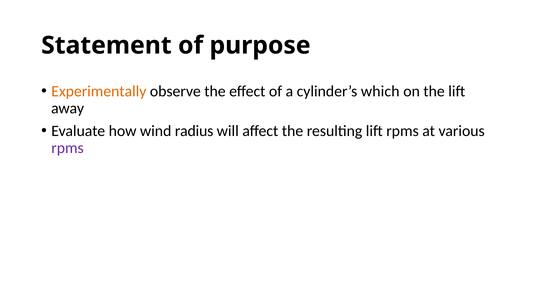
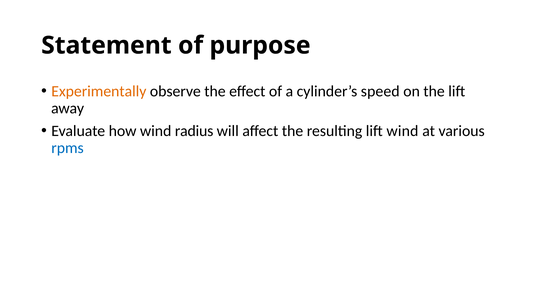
which: which -> speed
lift rpms: rpms -> wind
rpms at (68, 148) colour: purple -> blue
